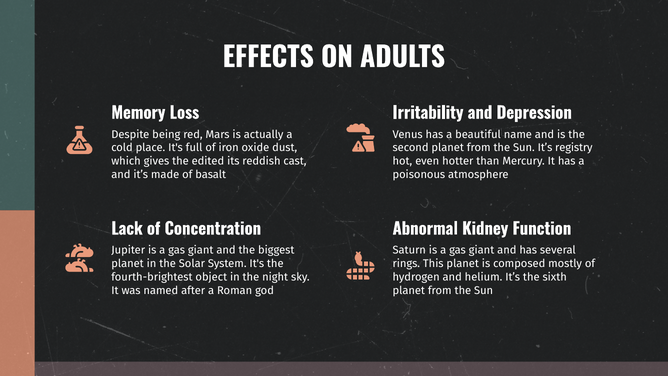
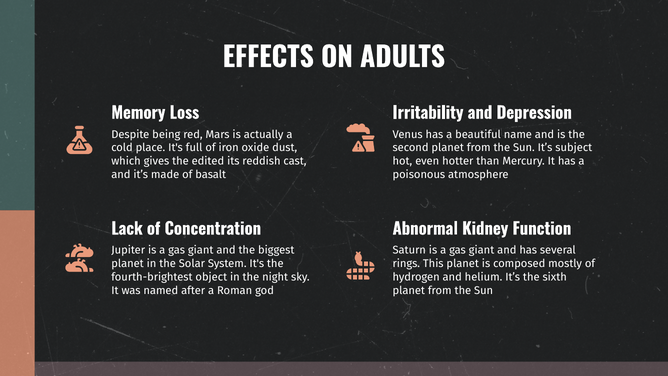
registry: registry -> subject
